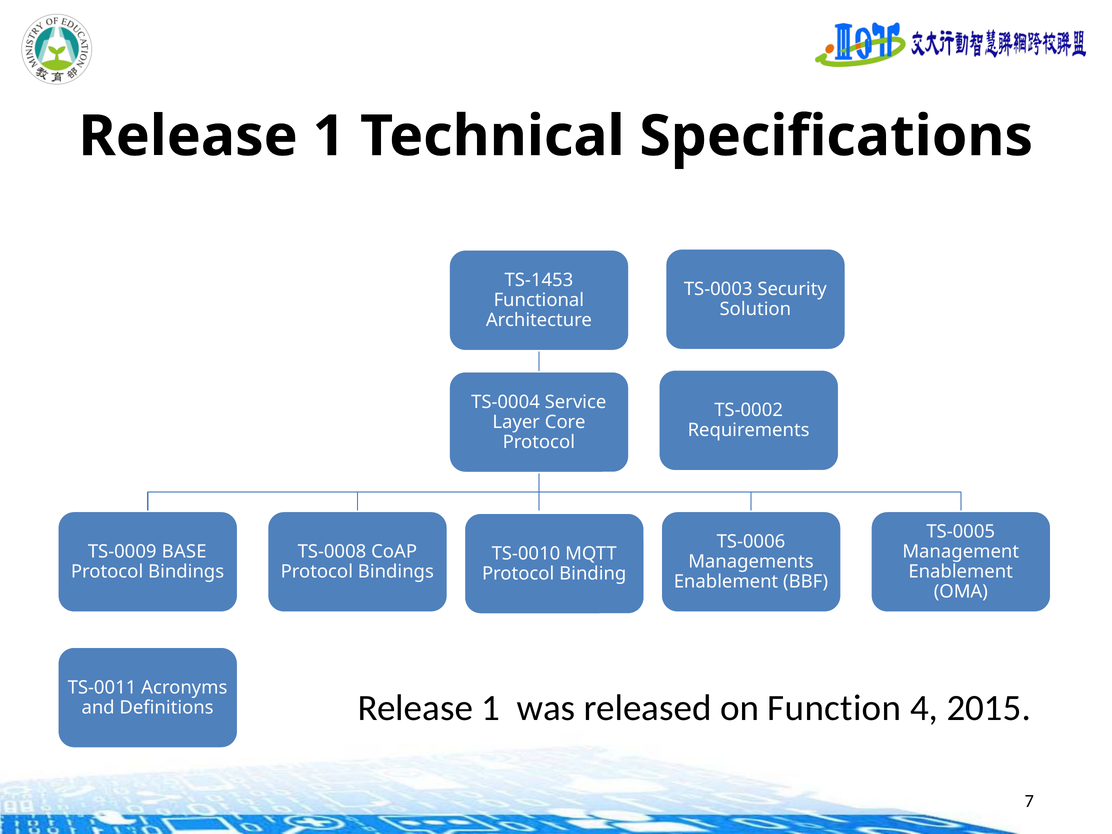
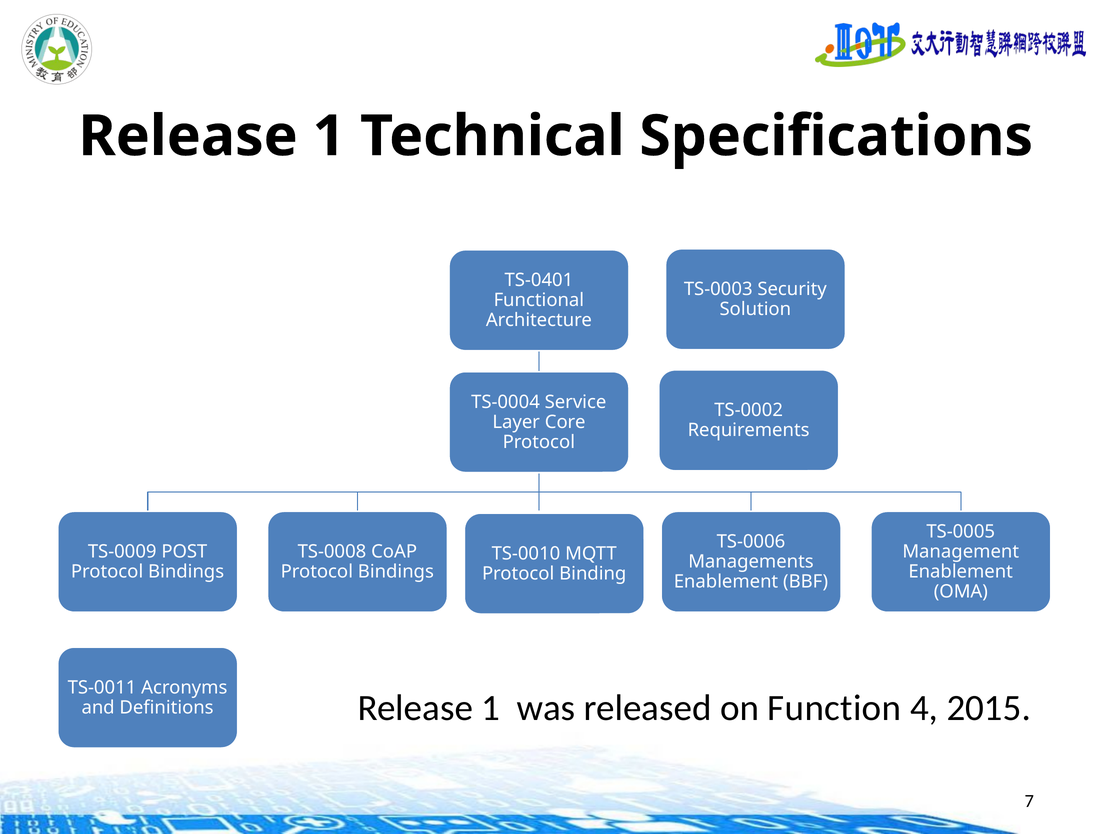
TS-1453: TS-1453 -> TS-0401
BASE: BASE -> POST
